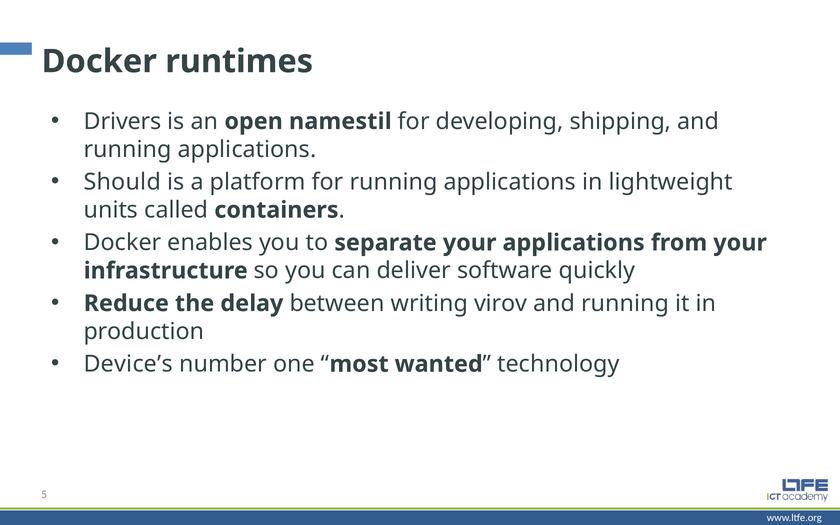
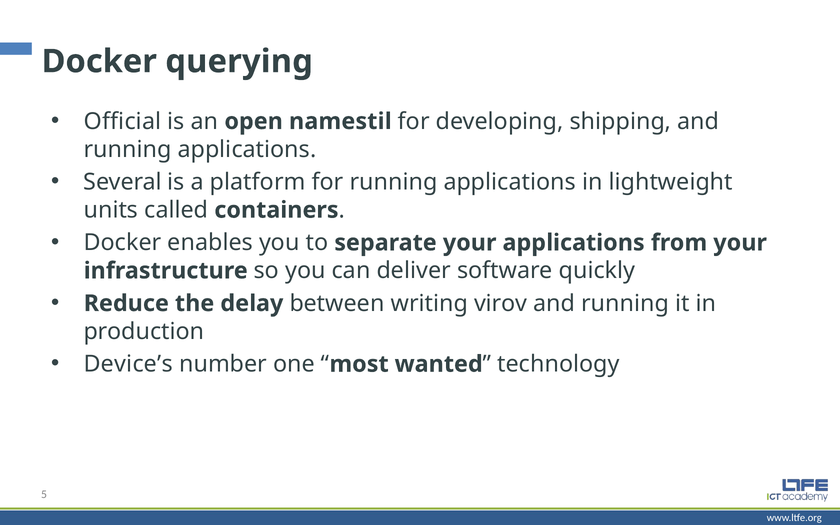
runtimes: runtimes -> querying
Drivers: Drivers -> Official
Should: Should -> Several
